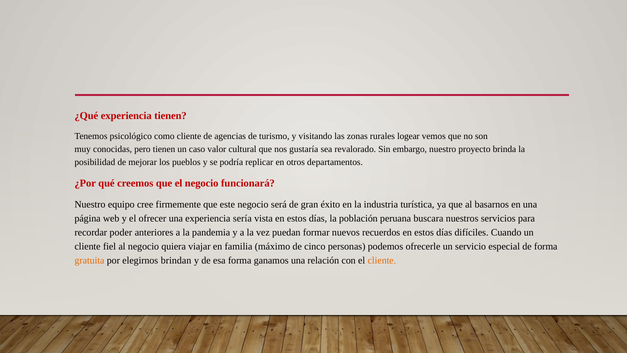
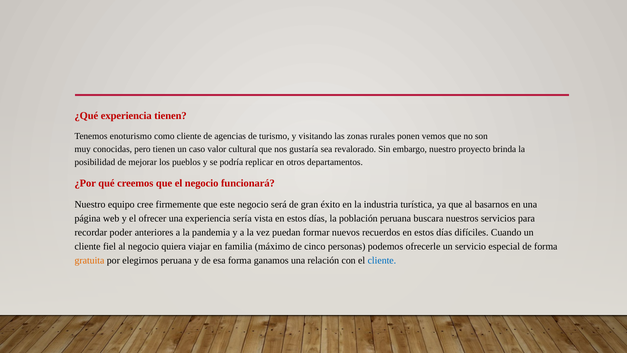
psicológico: psicológico -> enoturismo
logear: logear -> ponen
elegirnos brindan: brindan -> peruana
cliente at (382, 261) colour: orange -> blue
